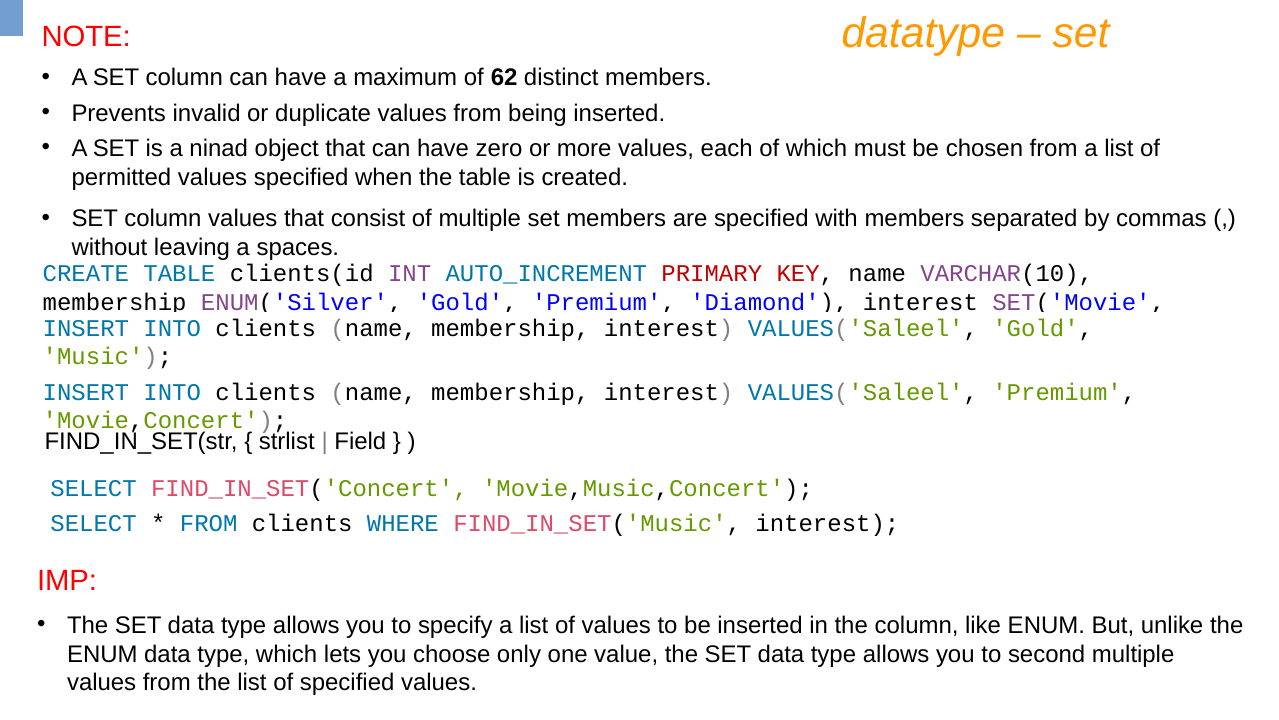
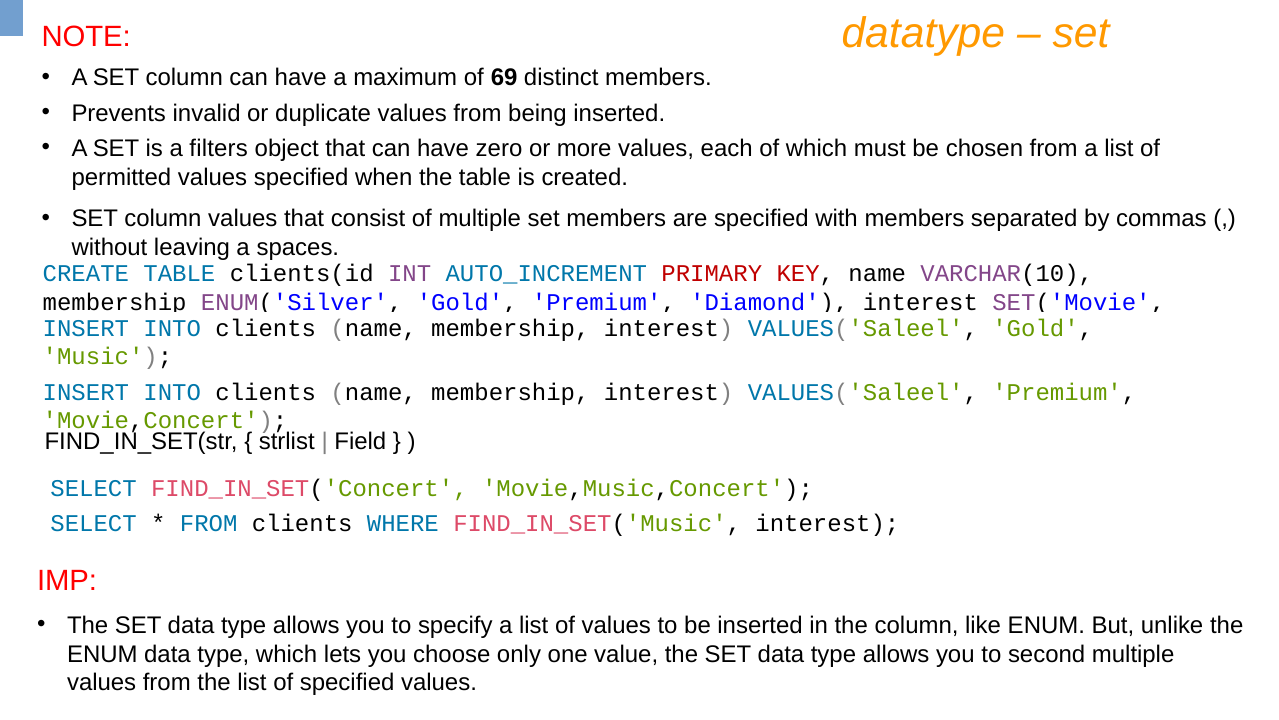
62: 62 -> 69
ninad: ninad -> filters
